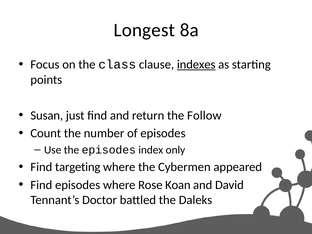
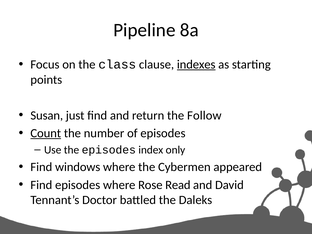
Longest: Longest -> Pipeline
Count underline: none -> present
targeting: targeting -> windows
Koan: Koan -> Read
